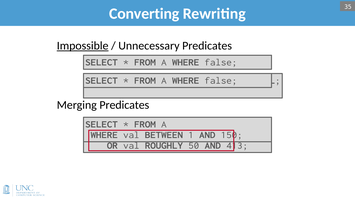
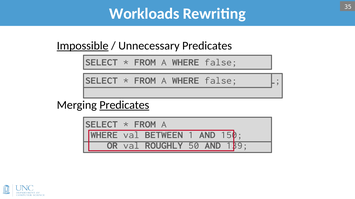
Converting: Converting -> Workloads
Predicates at (124, 105) underline: none -> present
413: 413 -> 139
